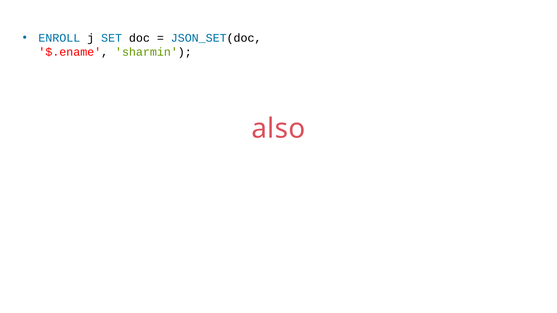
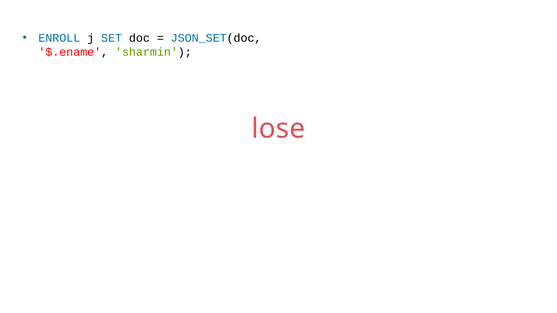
also: also -> lose
